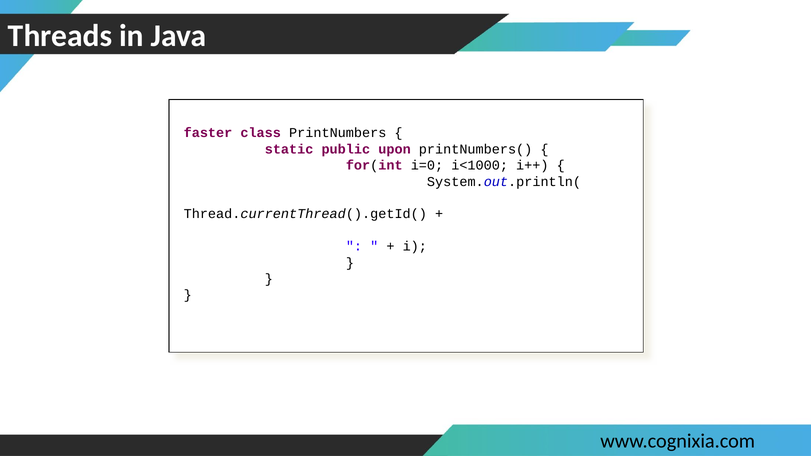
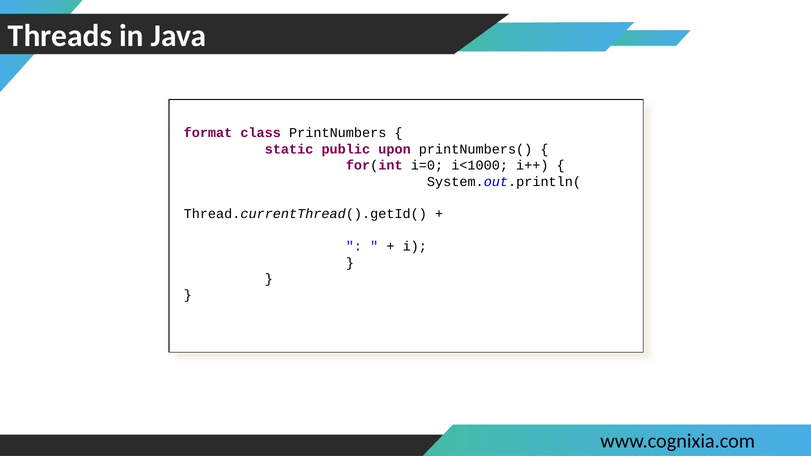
faster: faster -> format
